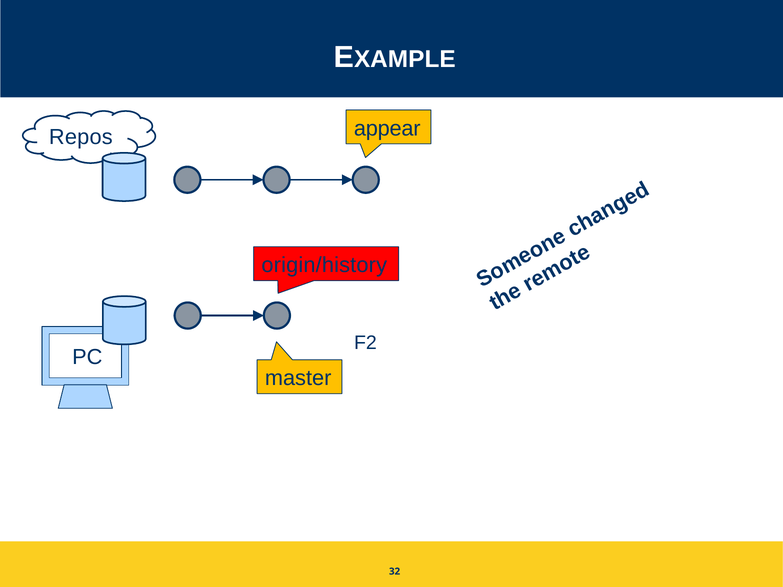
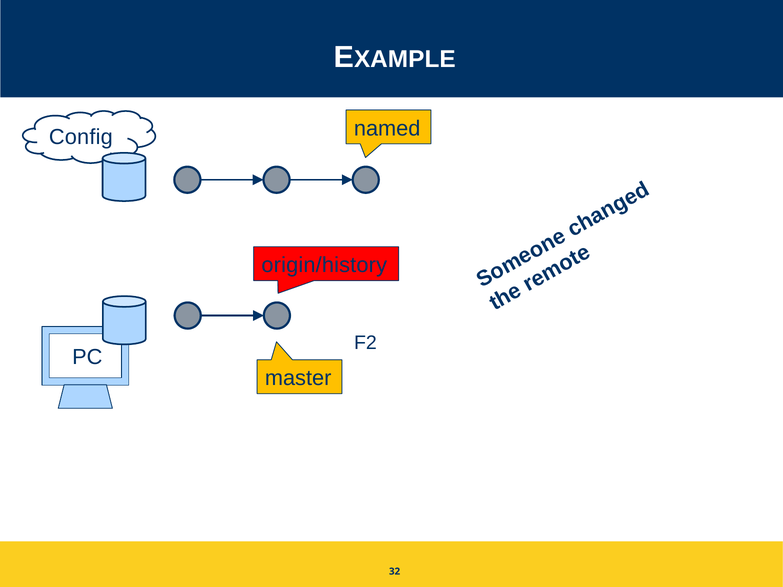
appear: appear -> named
Repos: Repos -> Config
